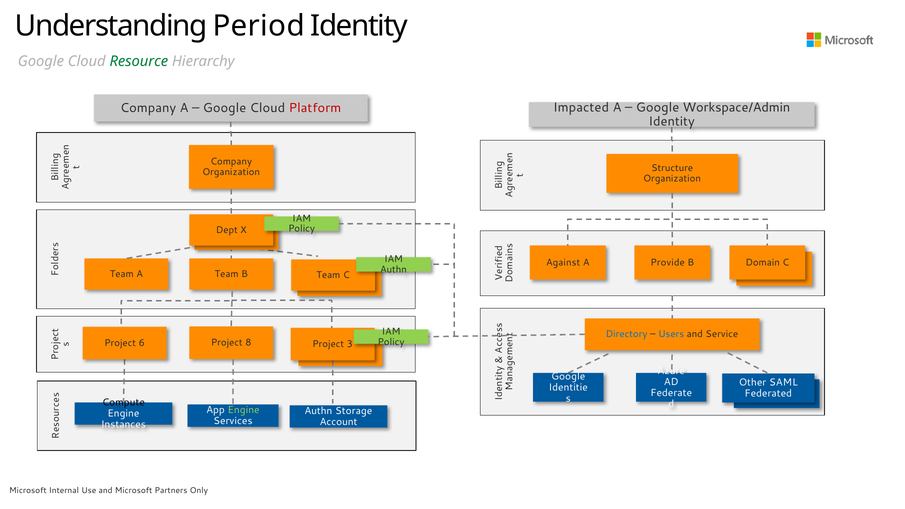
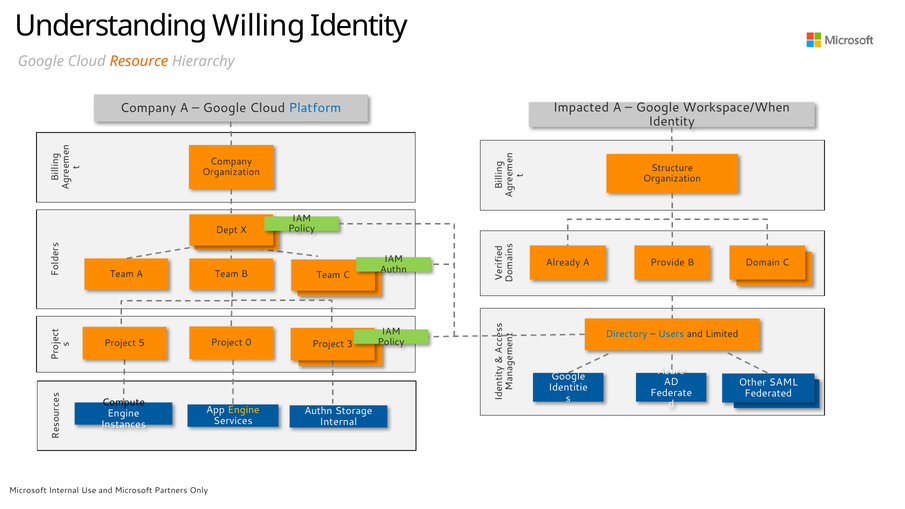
Period: Period -> Willing
Resource colour: green -> orange
Workspace/Admin: Workspace/Admin -> Workspace/When
Platform colour: red -> blue
Against: Against -> Already
Service: Service -> Limited
8: 8 -> 0
6: 6 -> 5
Engine at (244, 410) colour: light green -> yellow
Account at (339, 422): Account -> Internal
